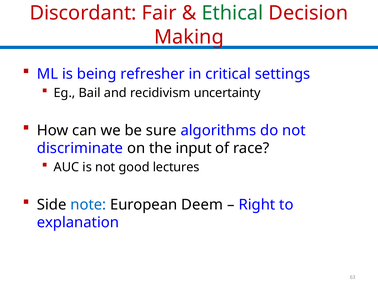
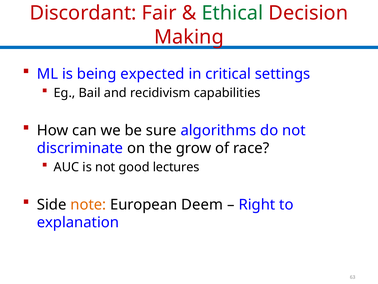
refresher: refresher -> expected
uncertainty: uncertainty -> capabilities
input: input -> grow
note colour: blue -> orange
